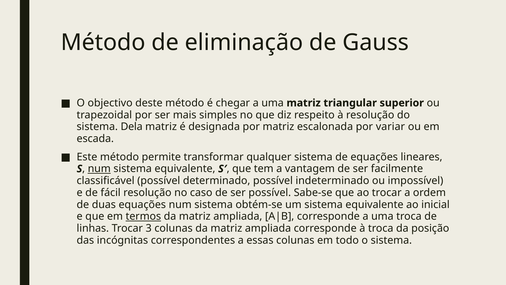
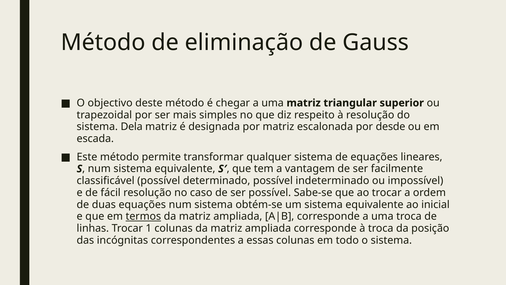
variar: variar -> desde
num at (99, 169) underline: present -> none
3: 3 -> 1
